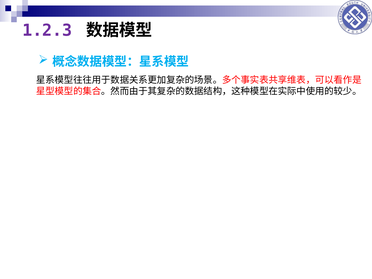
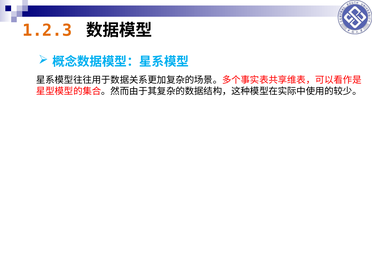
1.2.3 colour: purple -> orange
